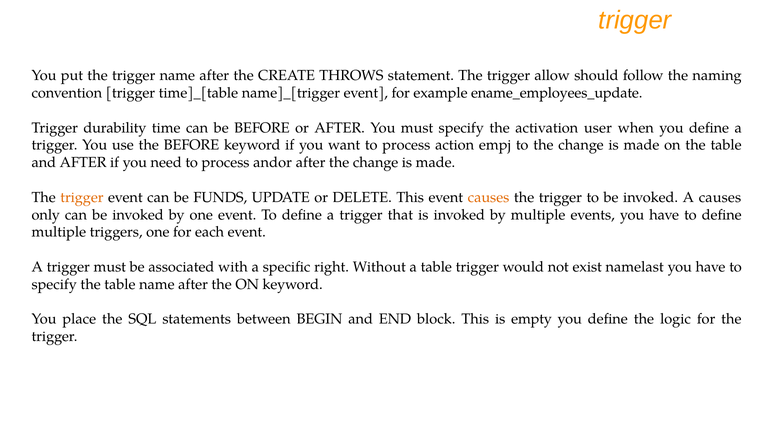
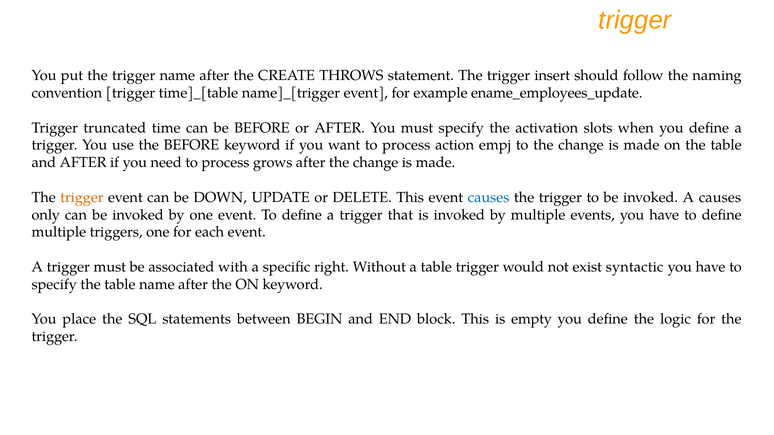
allow: allow -> insert
durability: durability -> truncated
user: user -> slots
andor: andor -> grows
FUNDS: FUNDS -> DOWN
causes at (489, 197) colour: orange -> blue
namelast: namelast -> syntactic
